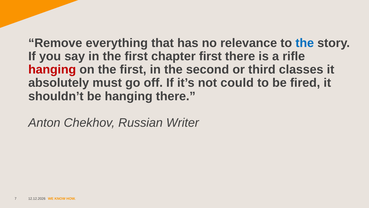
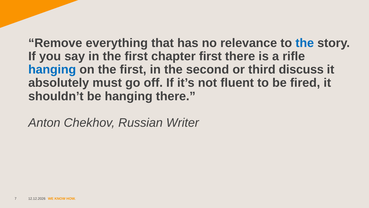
hanging at (52, 69) colour: red -> blue
classes: classes -> discuss
could: could -> fluent
